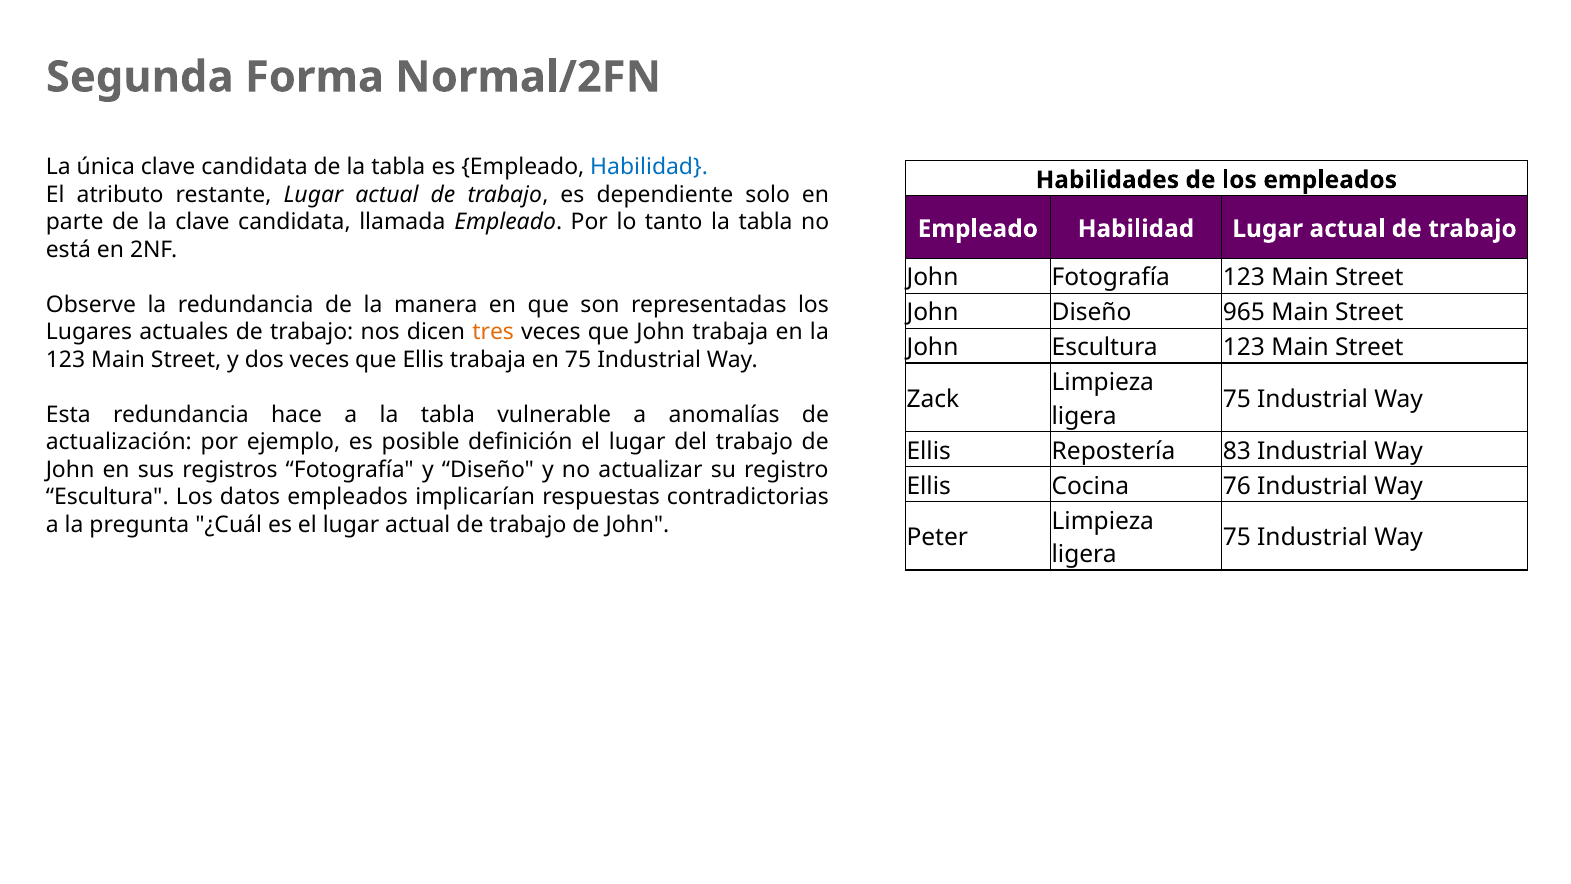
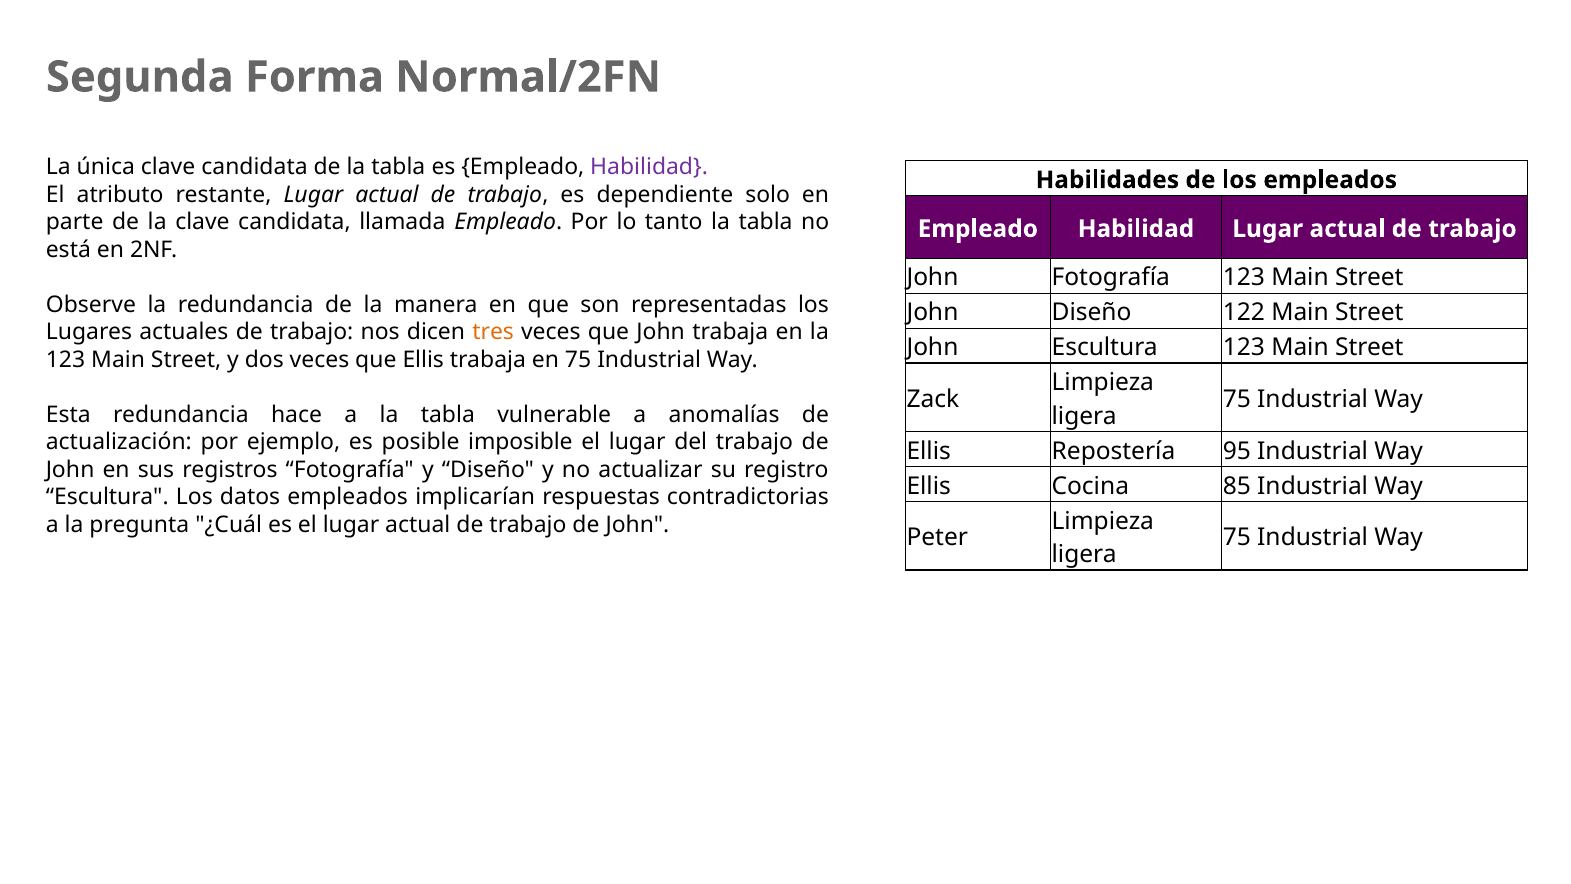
Habilidad at (649, 167) colour: blue -> purple
965: 965 -> 122
definición: definición -> imposible
83: 83 -> 95
76: 76 -> 85
